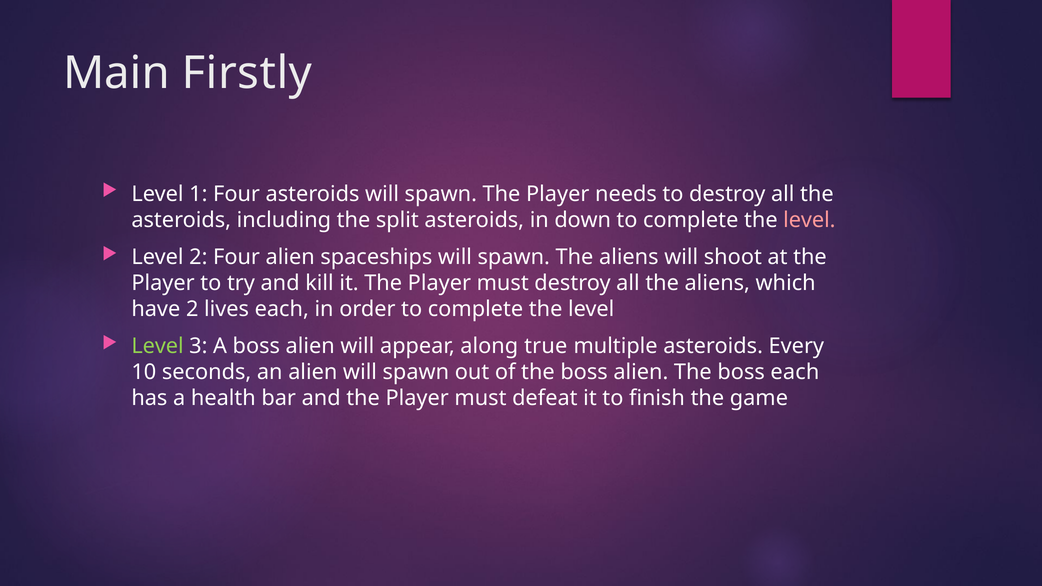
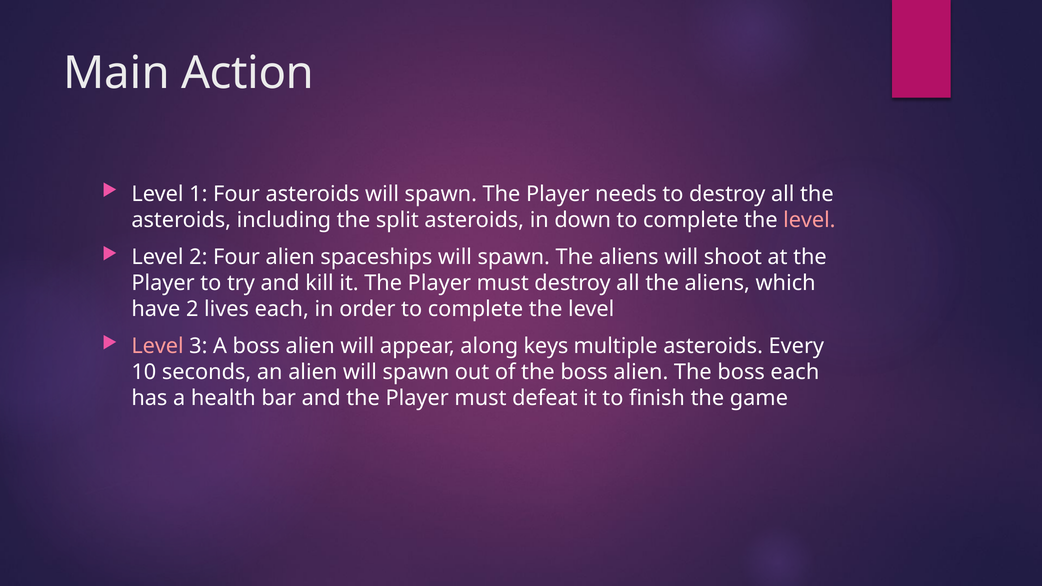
Firstly: Firstly -> Action
Level at (158, 346) colour: light green -> pink
true: true -> keys
